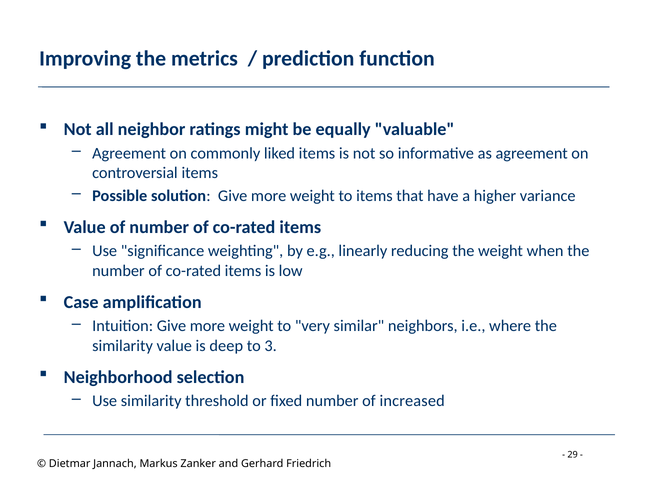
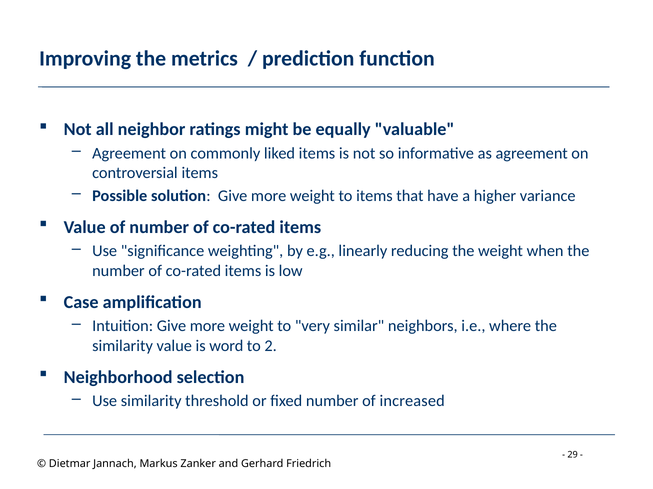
deep: deep -> word
3: 3 -> 2
